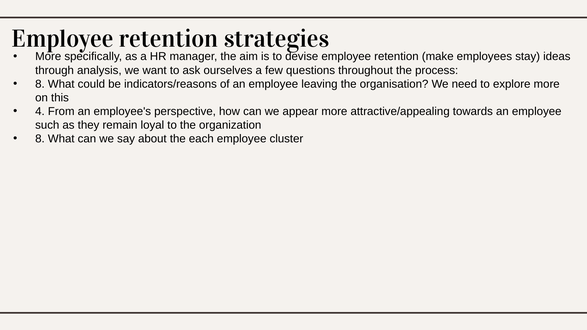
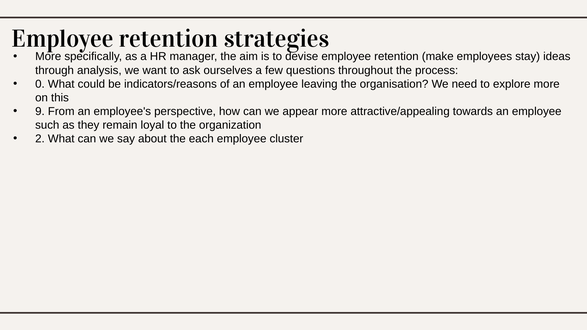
8 at (40, 84): 8 -> 0
4: 4 -> 9
8 at (40, 139): 8 -> 2
